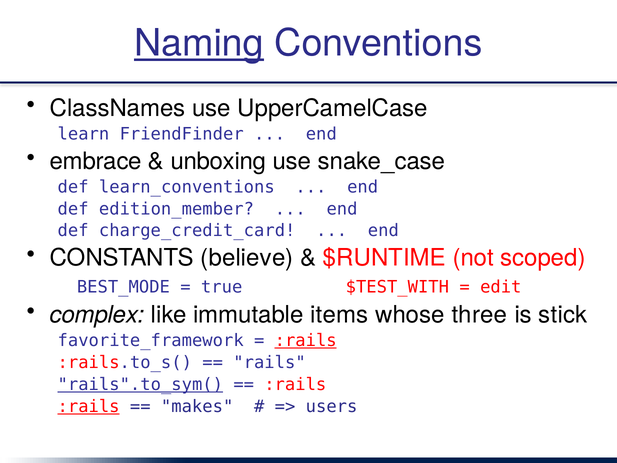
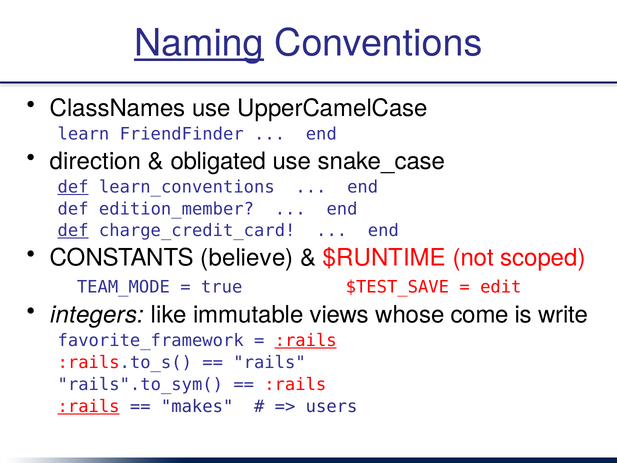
embrace: embrace -> direction
unboxing: unboxing -> obligated
def at (73, 187) underline: none -> present
def at (73, 231) underline: none -> present
BEST_MODE: BEST_MODE -> TEAM_MODE
$TEST_WITH: $TEST_WITH -> $TEST_SAVE
complex: complex -> integers
items: items -> views
three: three -> come
stick: stick -> write
rails".to_sym( underline: present -> none
